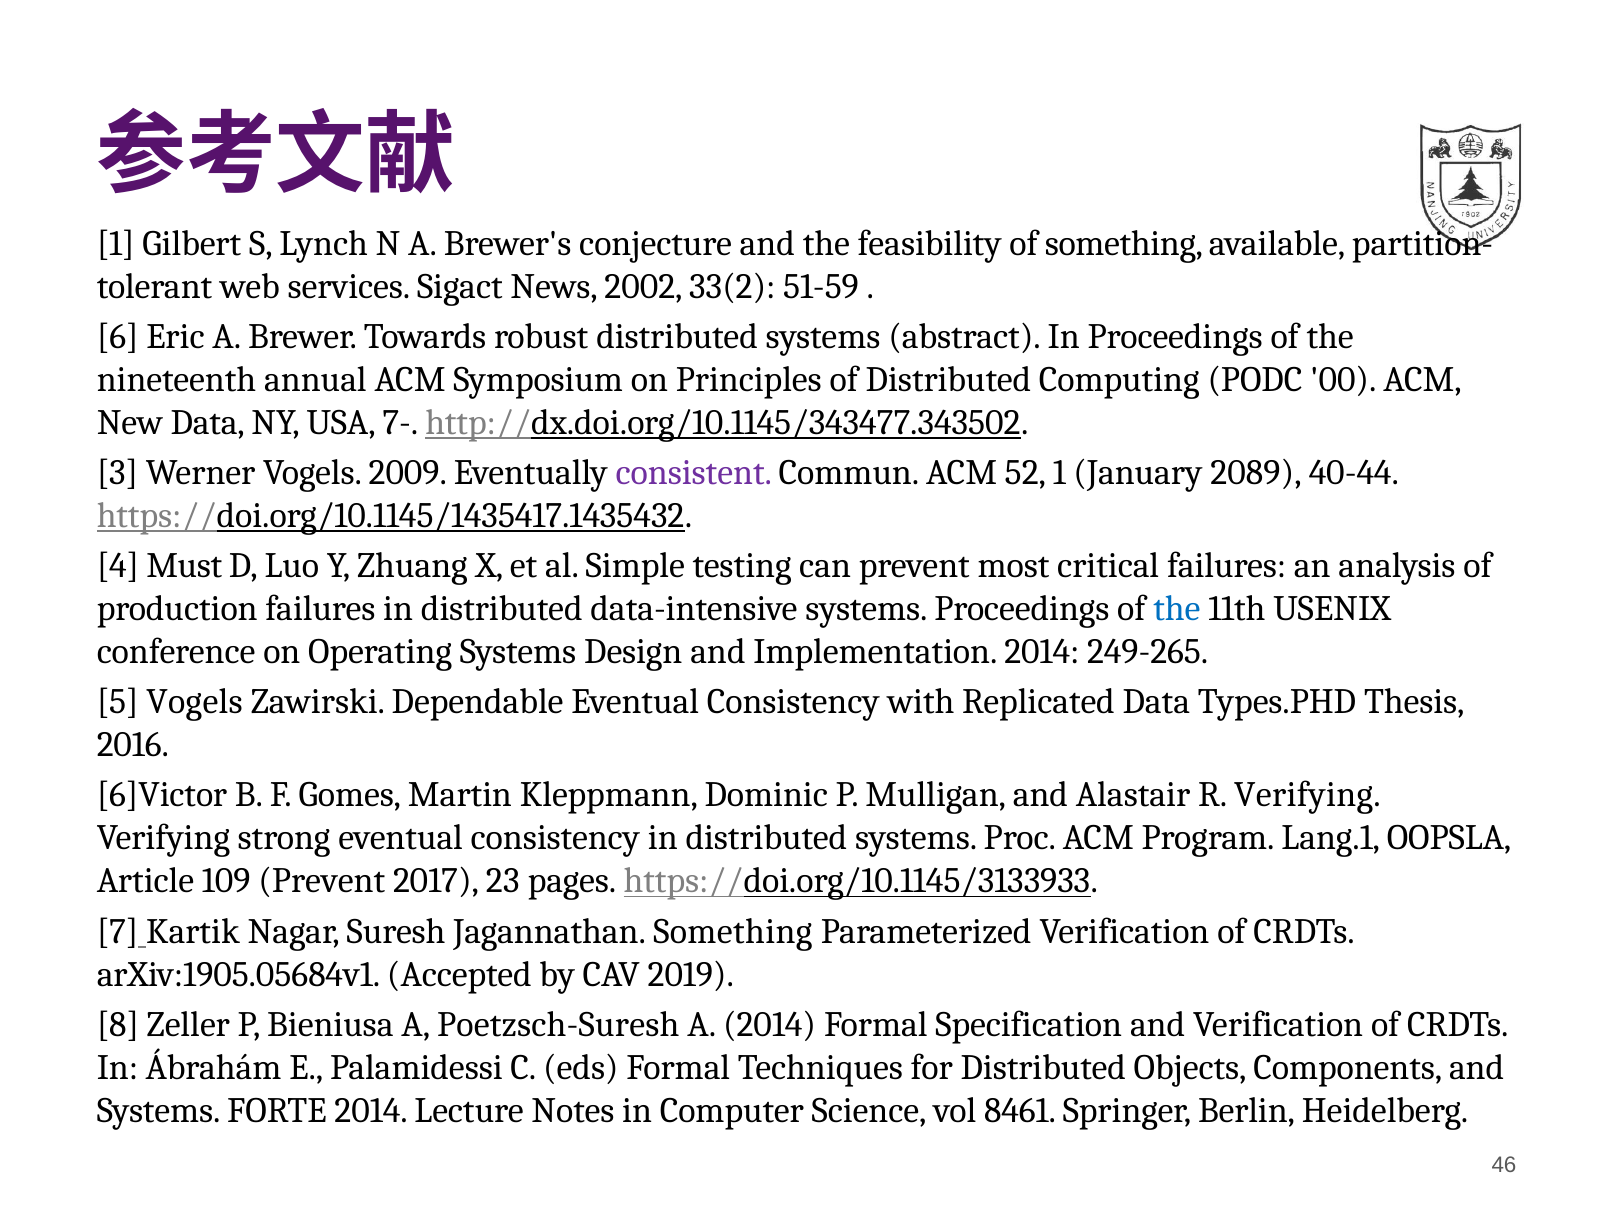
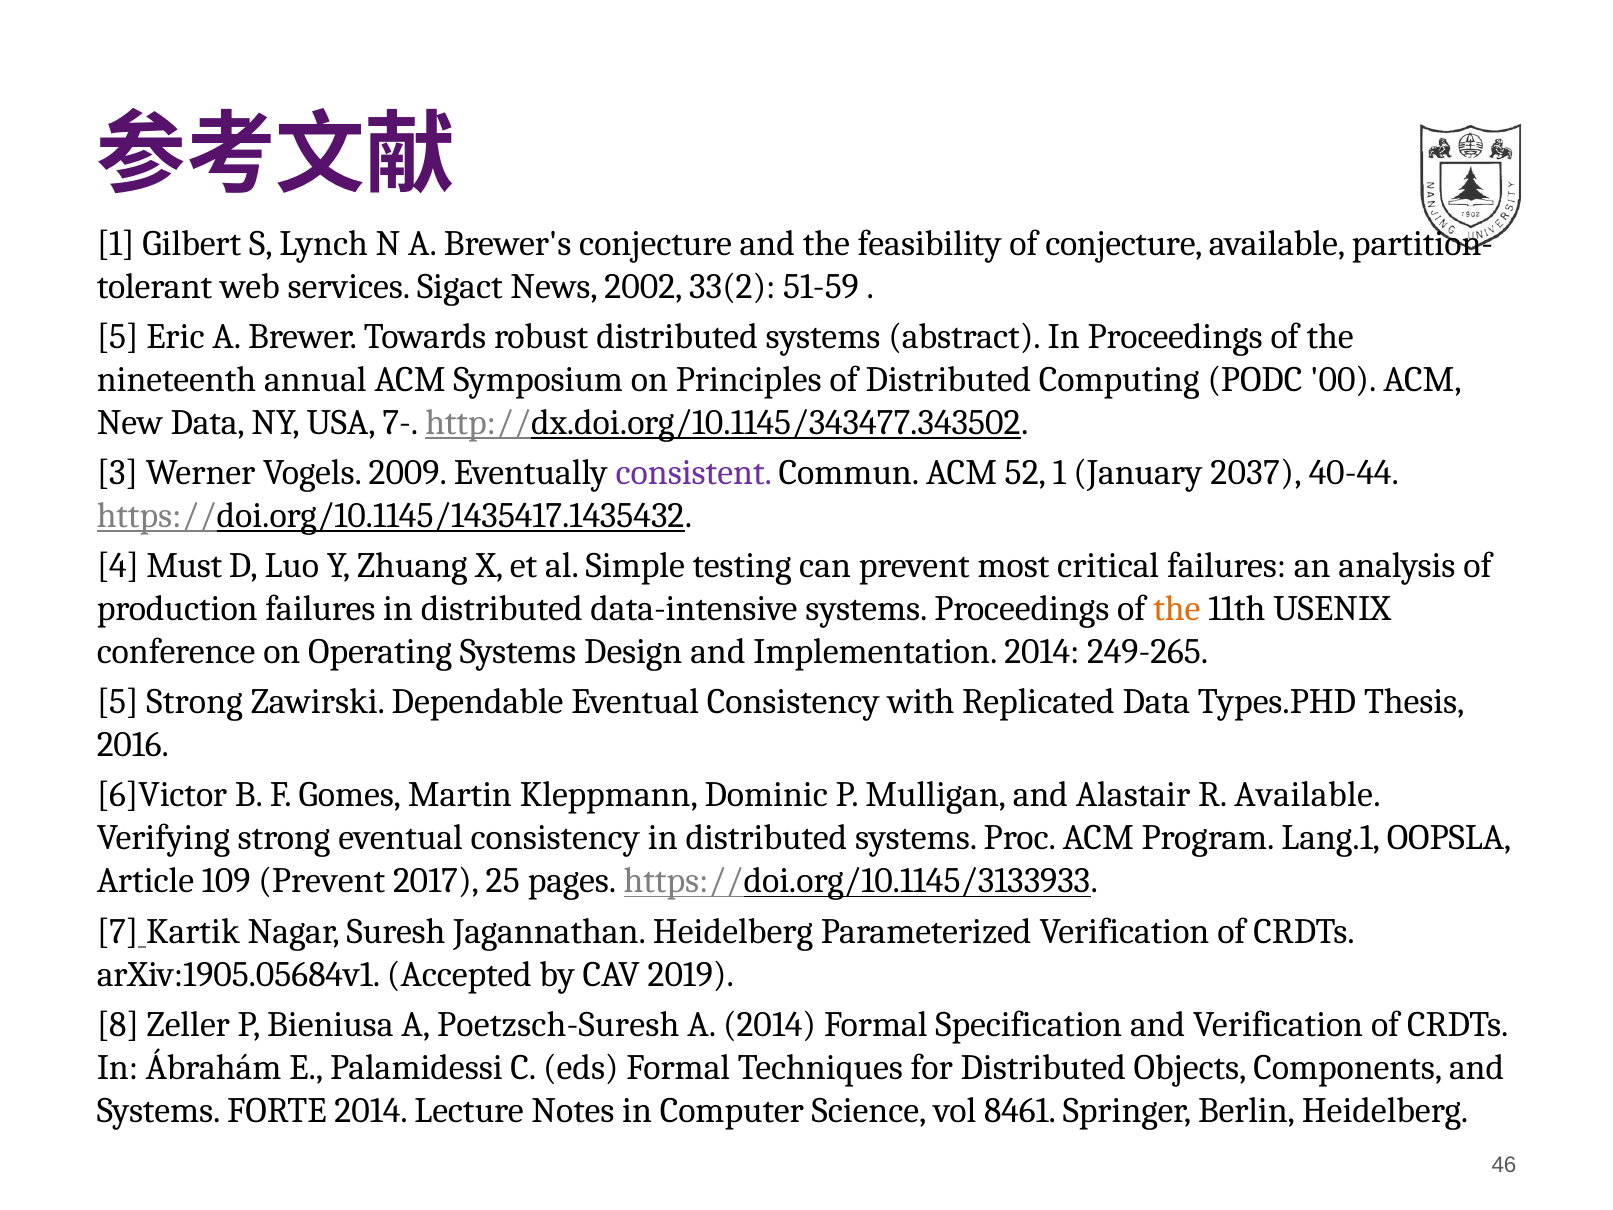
of something: something -> conjecture
6 at (118, 336): 6 -> 5
2089: 2089 -> 2037
the at (1177, 609) colour: blue -> orange
5 Vogels: Vogels -> Strong
R Verifying: Verifying -> Available
23: 23 -> 25
Jagannathan Something: Something -> Heidelberg
